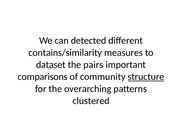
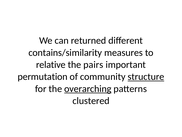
detected: detected -> returned
dataset: dataset -> relative
comparisons: comparisons -> permutation
overarching underline: none -> present
